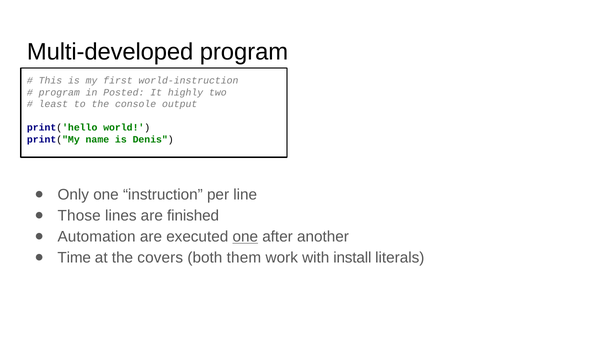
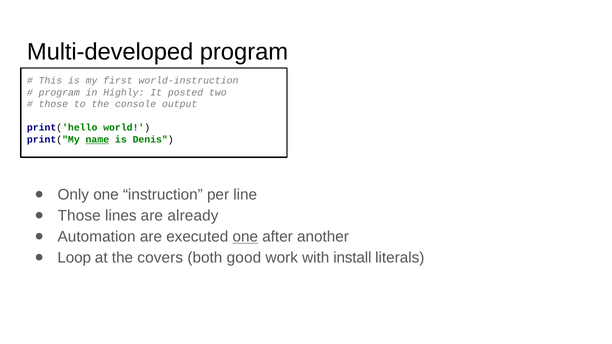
Posted: Posted -> Highly
highly: highly -> posted
least at (53, 104): least -> those
name underline: none -> present
finished: finished -> already
Time: Time -> Loop
them: them -> good
